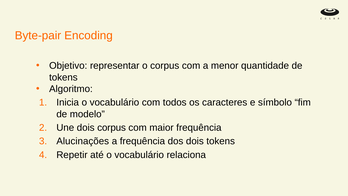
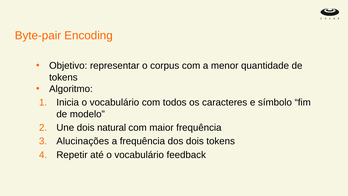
dois corpus: corpus -> natural
relaciona: relaciona -> feedback
